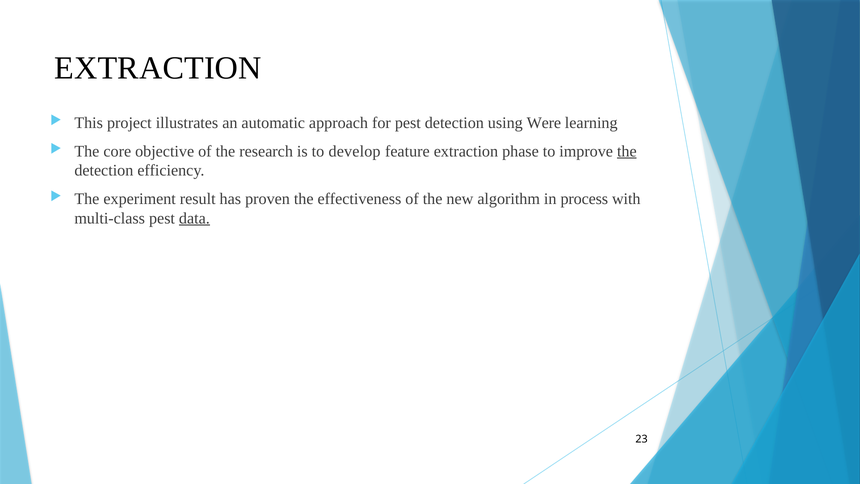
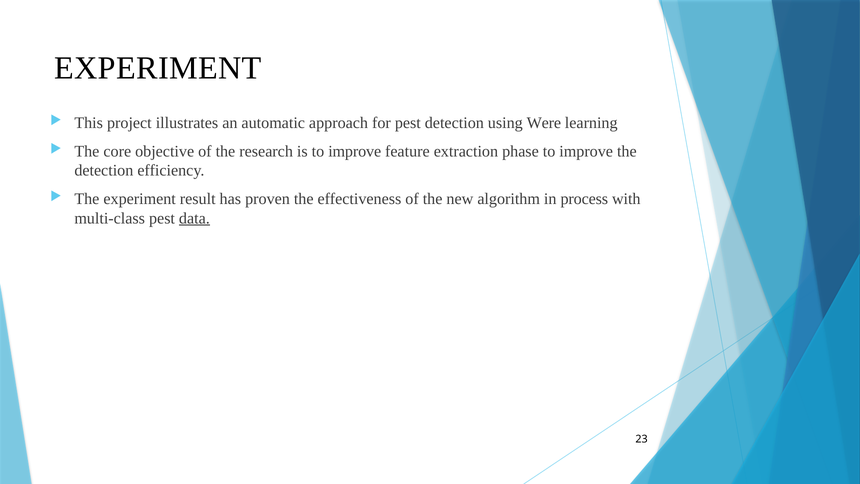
EXTRACTION at (158, 68): EXTRACTION -> EXPERIMENT
is to develop: develop -> improve
the at (627, 151) underline: present -> none
